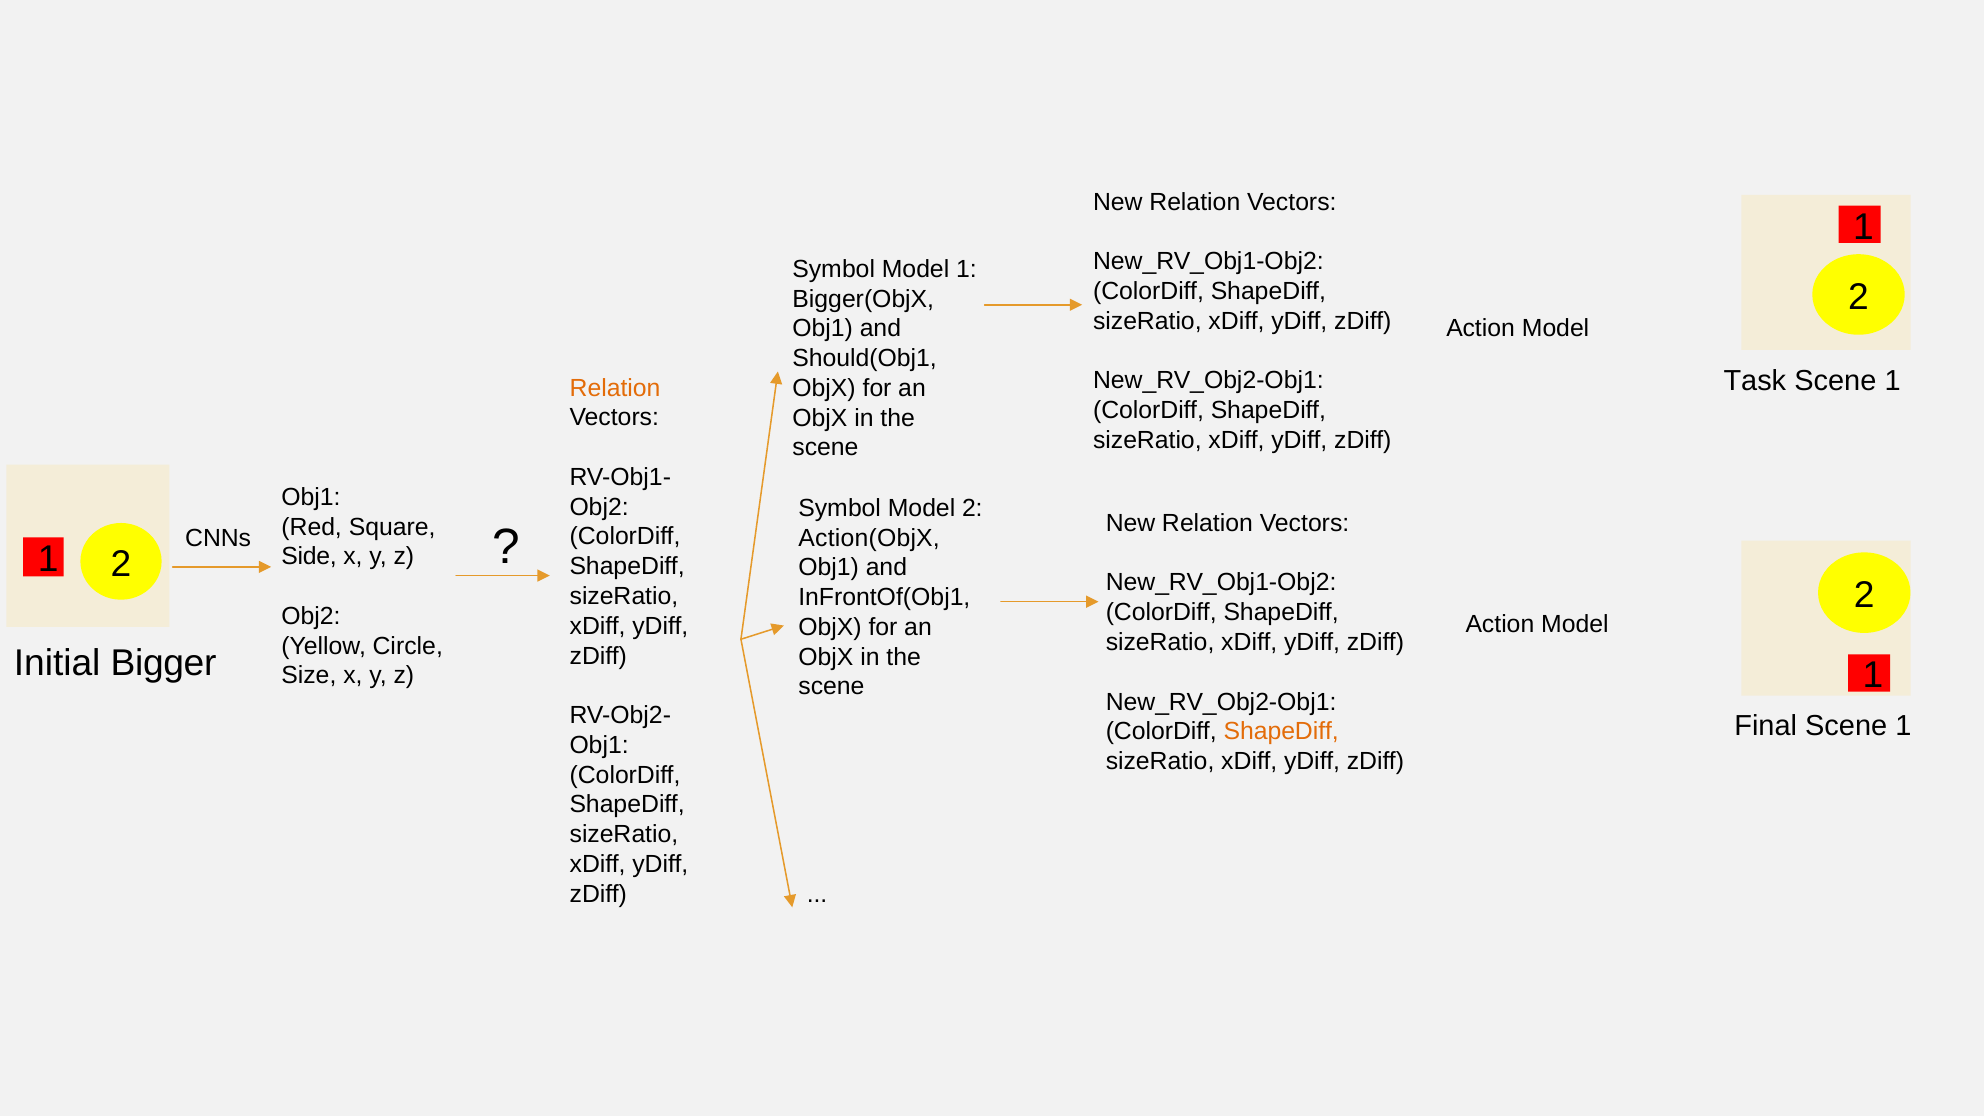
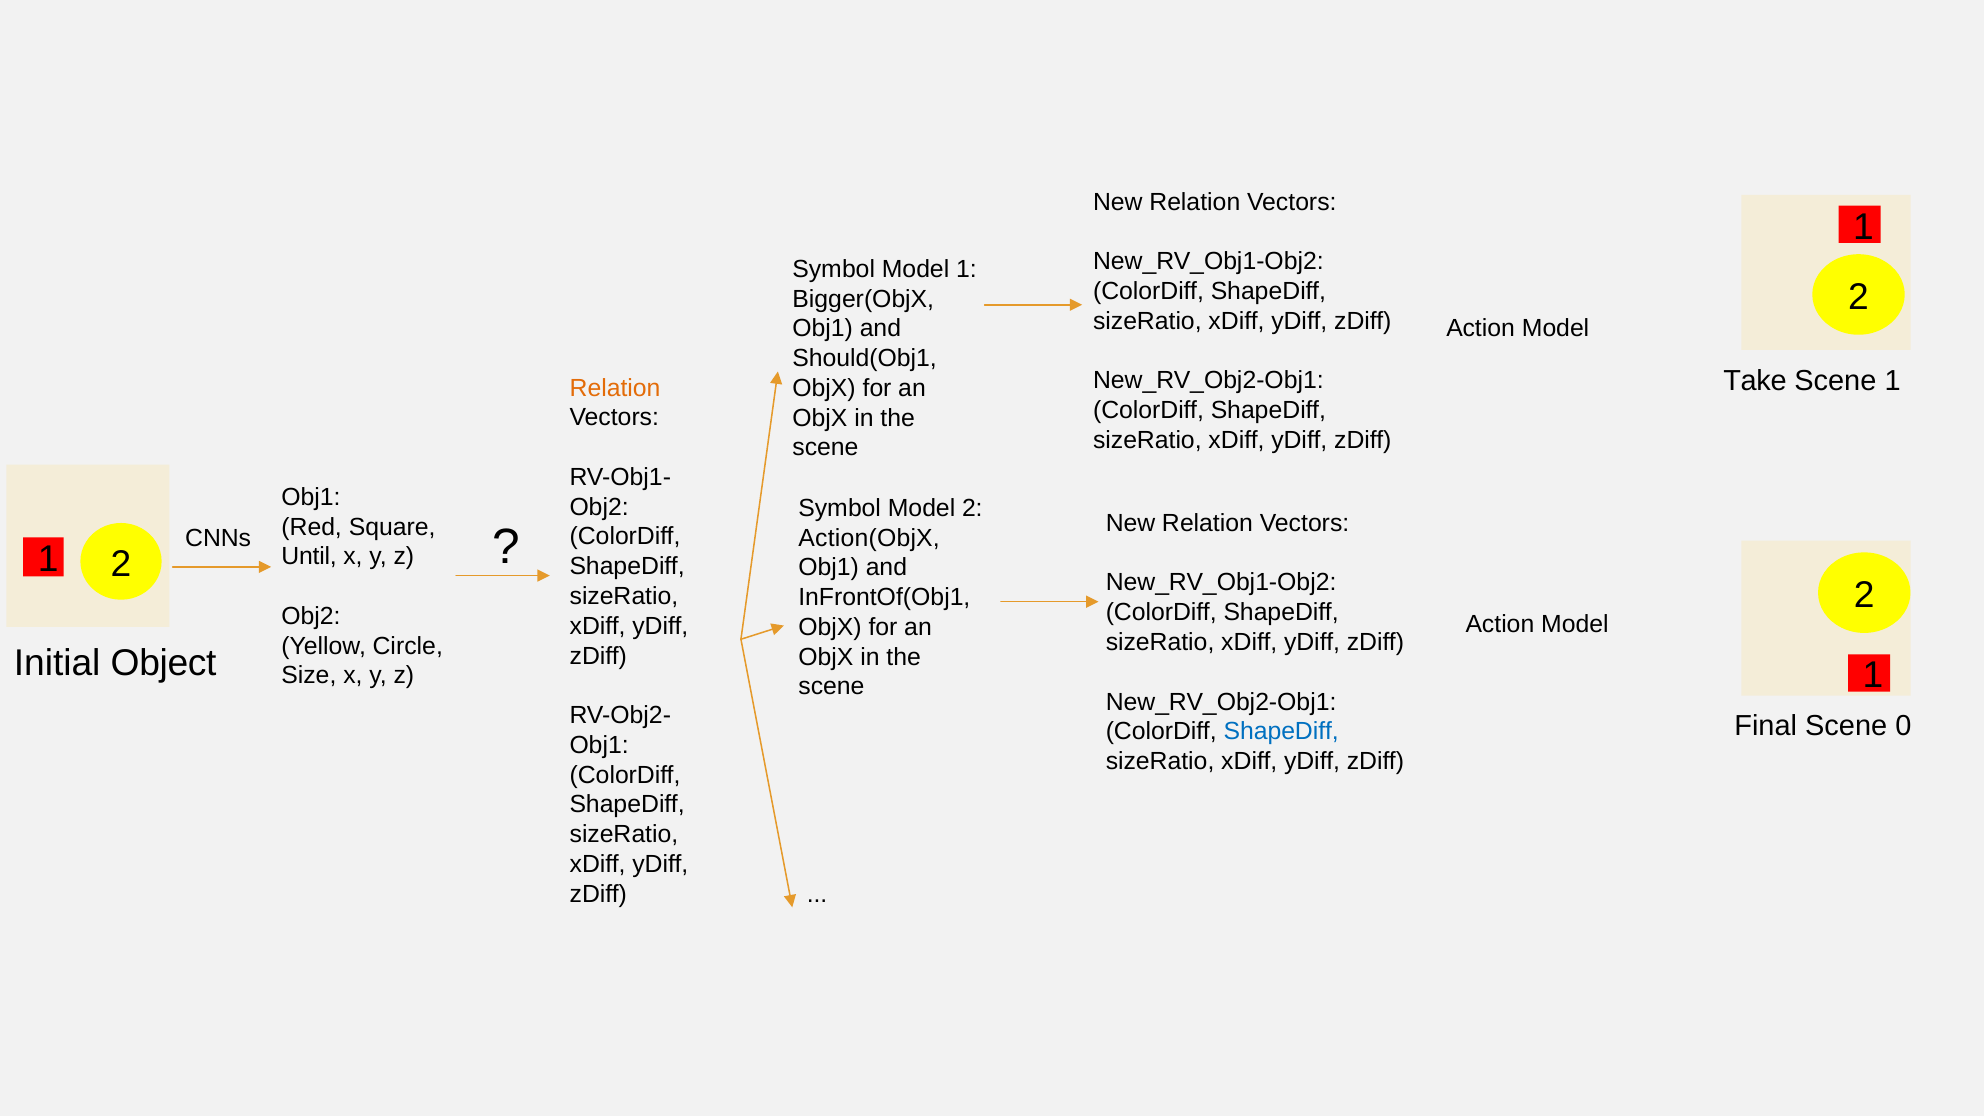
Task: Task -> Take
Side: Side -> Until
Bigger: Bigger -> Object
Final Scene 1: 1 -> 0
ShapeDiff at (1281, 732) colour: orange -> blue
